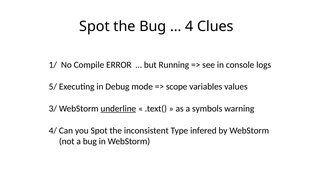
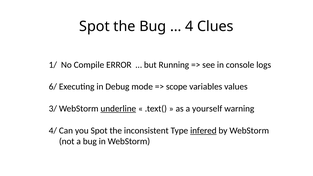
5/: 5/ -> 6/
symbols: symbols -> yourself
infered underline: none -> present
